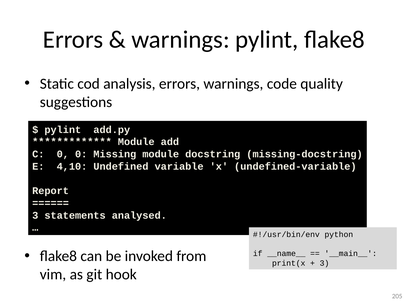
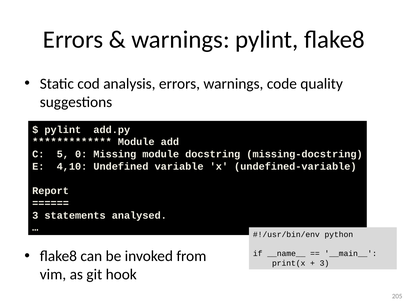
C 0: 0 -> 5
